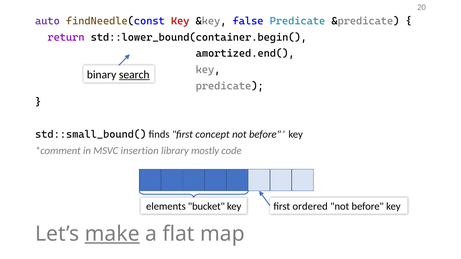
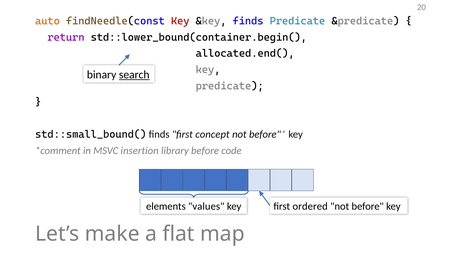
auto colour: purple -> orange
&key false: false -> finds
amortized.end(: amortized.end( -> allocated.end(
library mostly: mostly -> before
bucket: bucket -> values
make underline: present -> none
